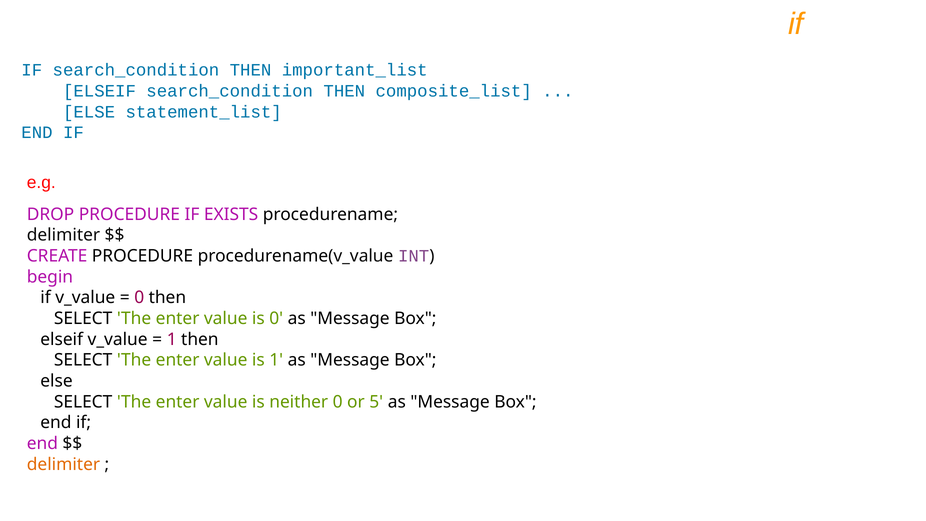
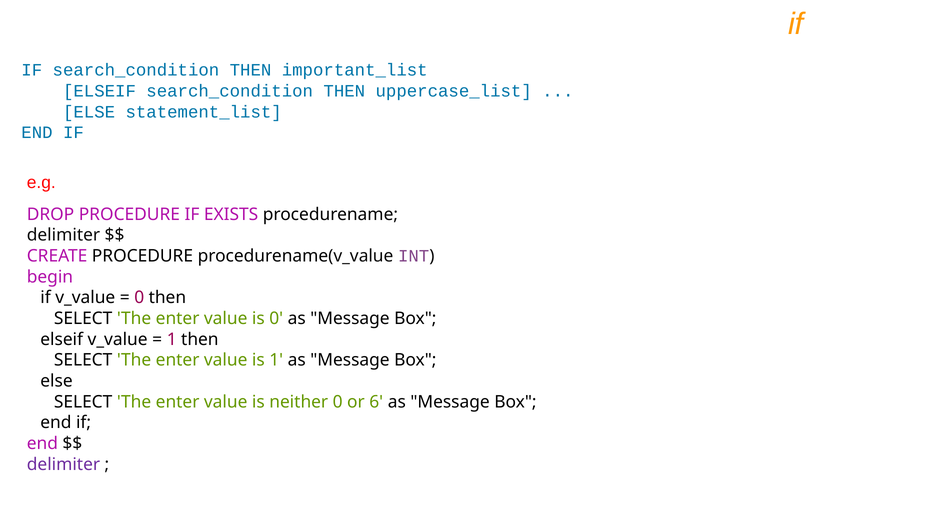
composite_list: composite_list -> uppercase_list
5: 5 -> 6
delimiter at (63, 464) colour: orange -> purple
